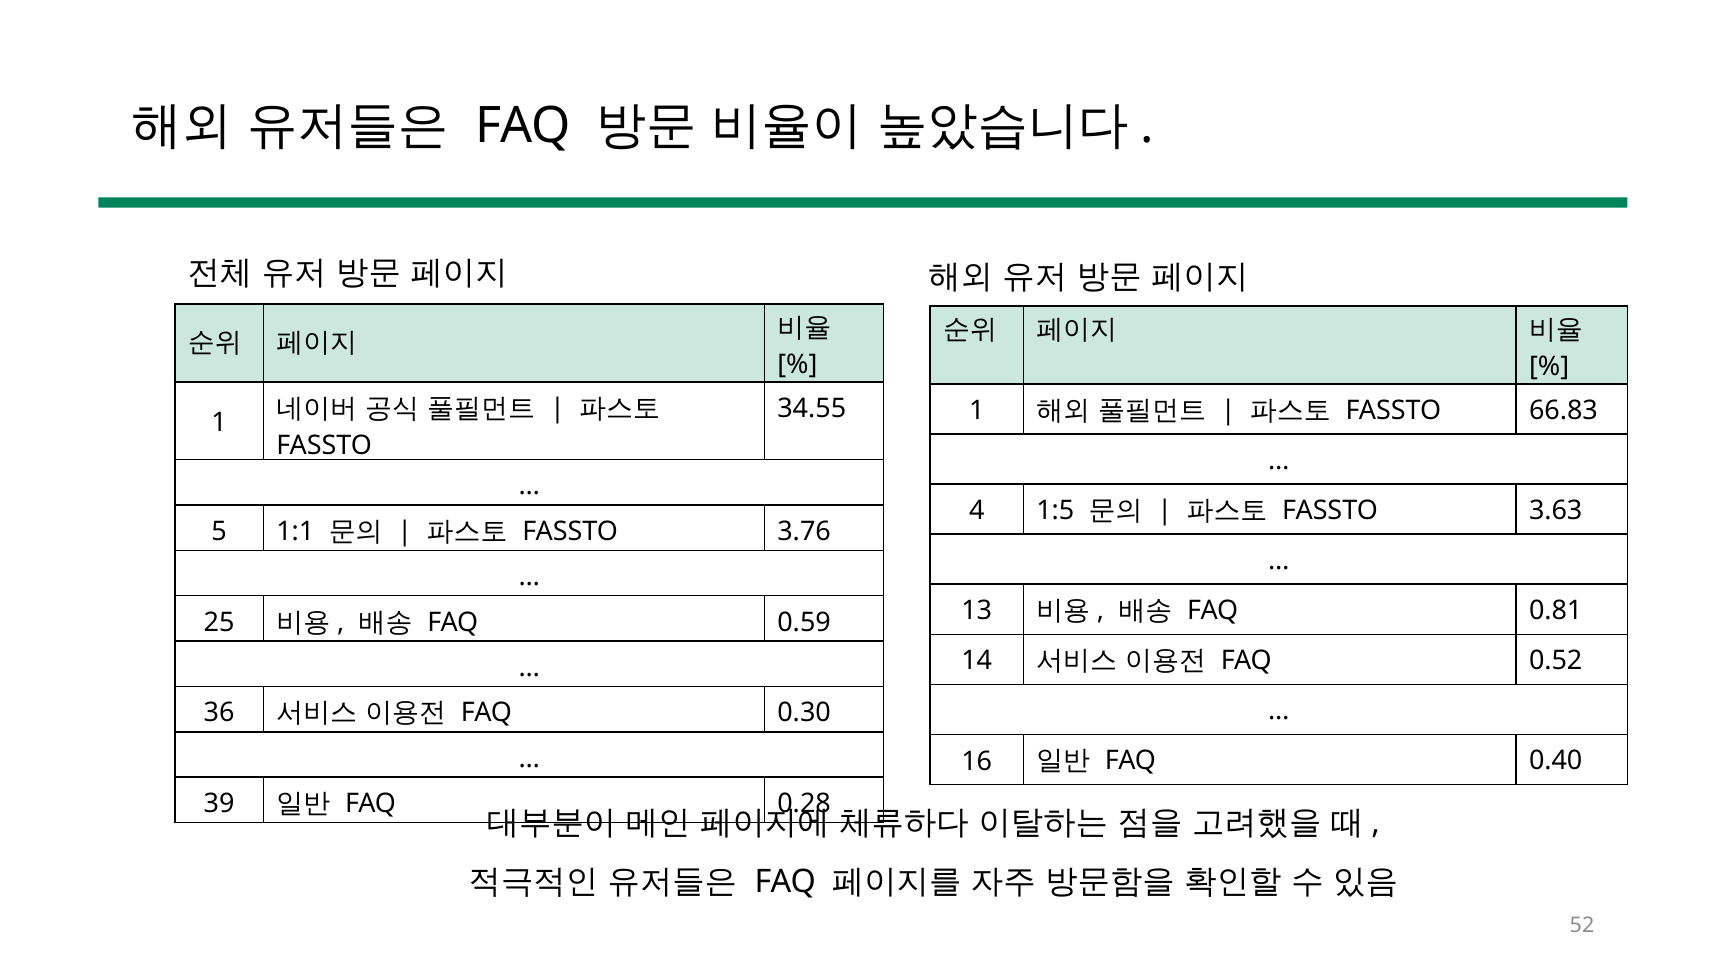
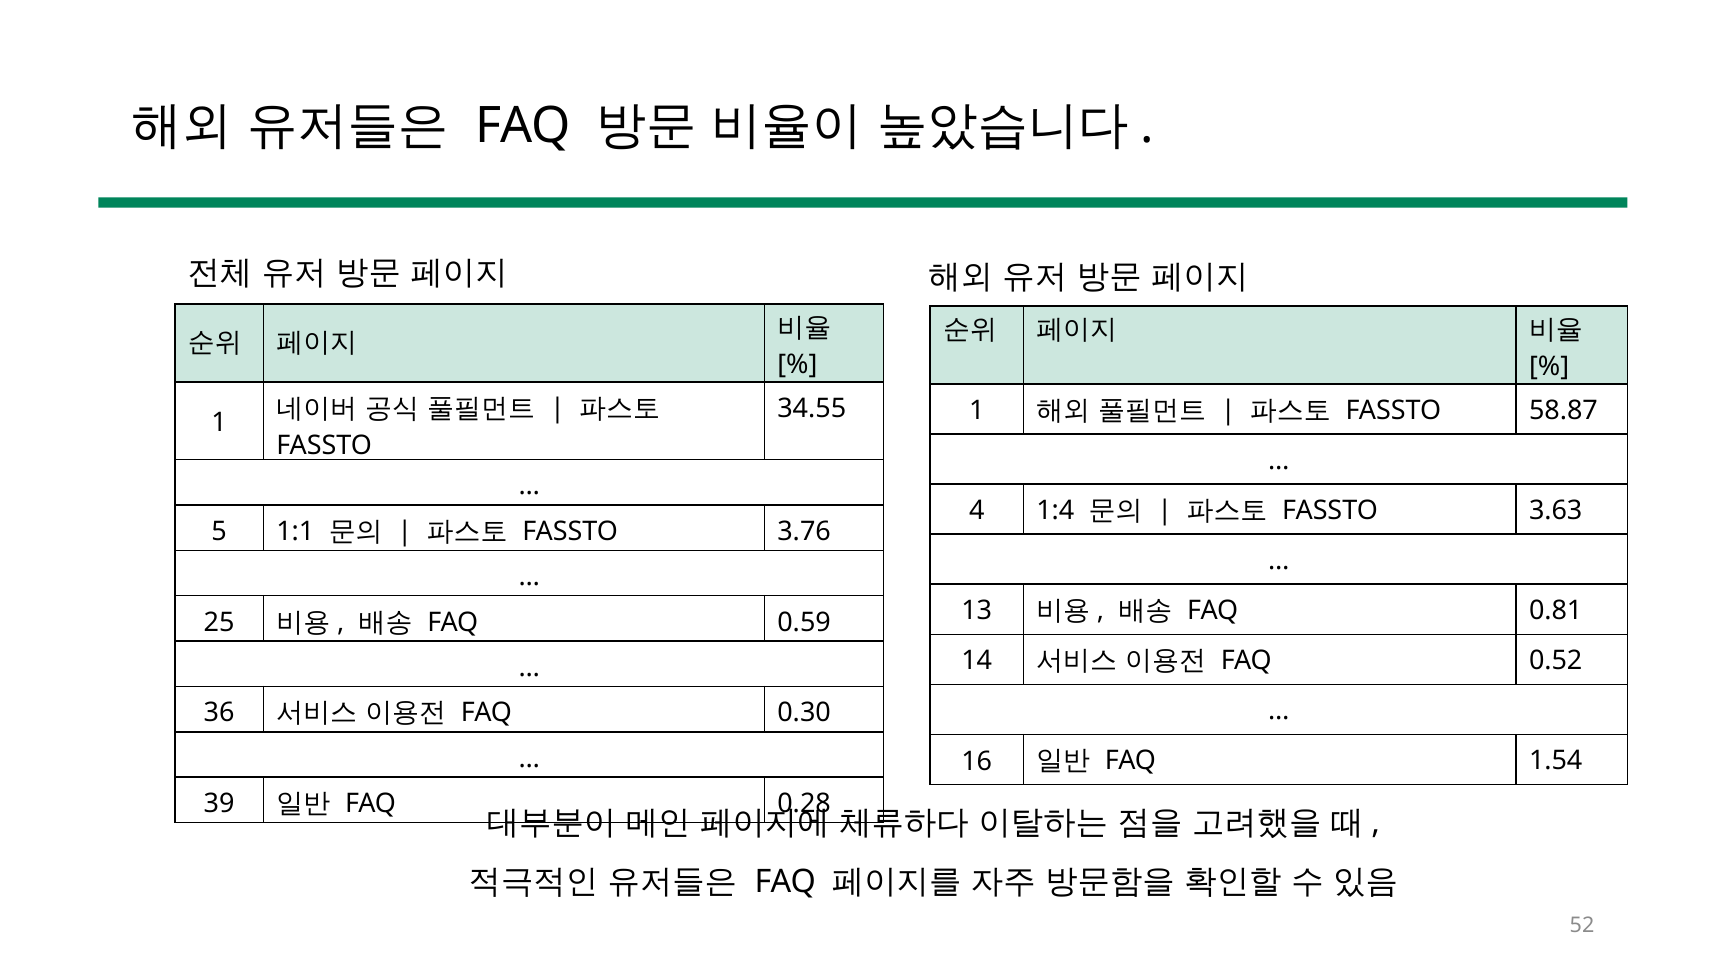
66.83: 66.83 -> 58.87
1:5: 1:5 -> 1:4
0.40: 0.40 -> 1.54
